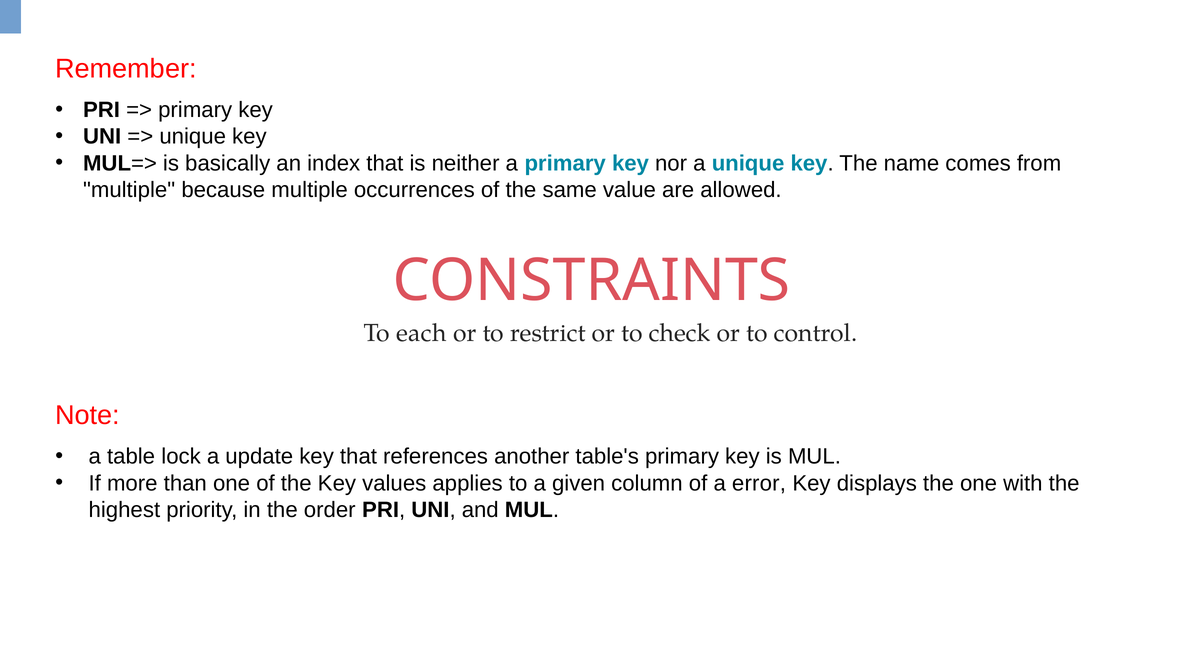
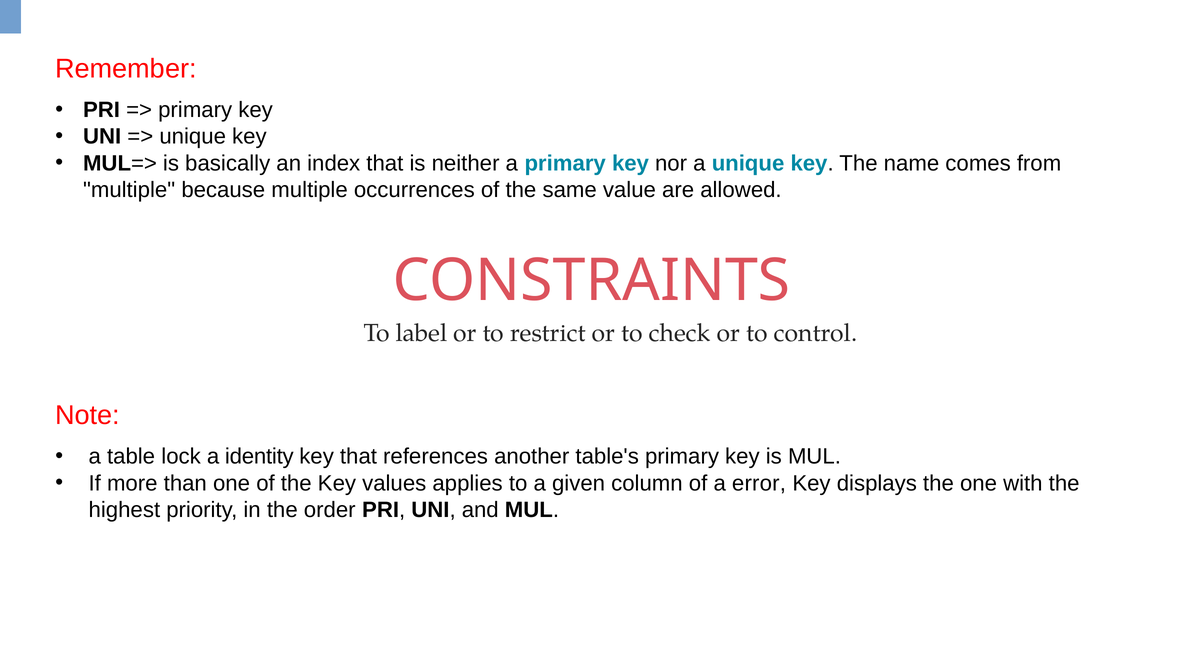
each: each -> label
update: update -> identity
